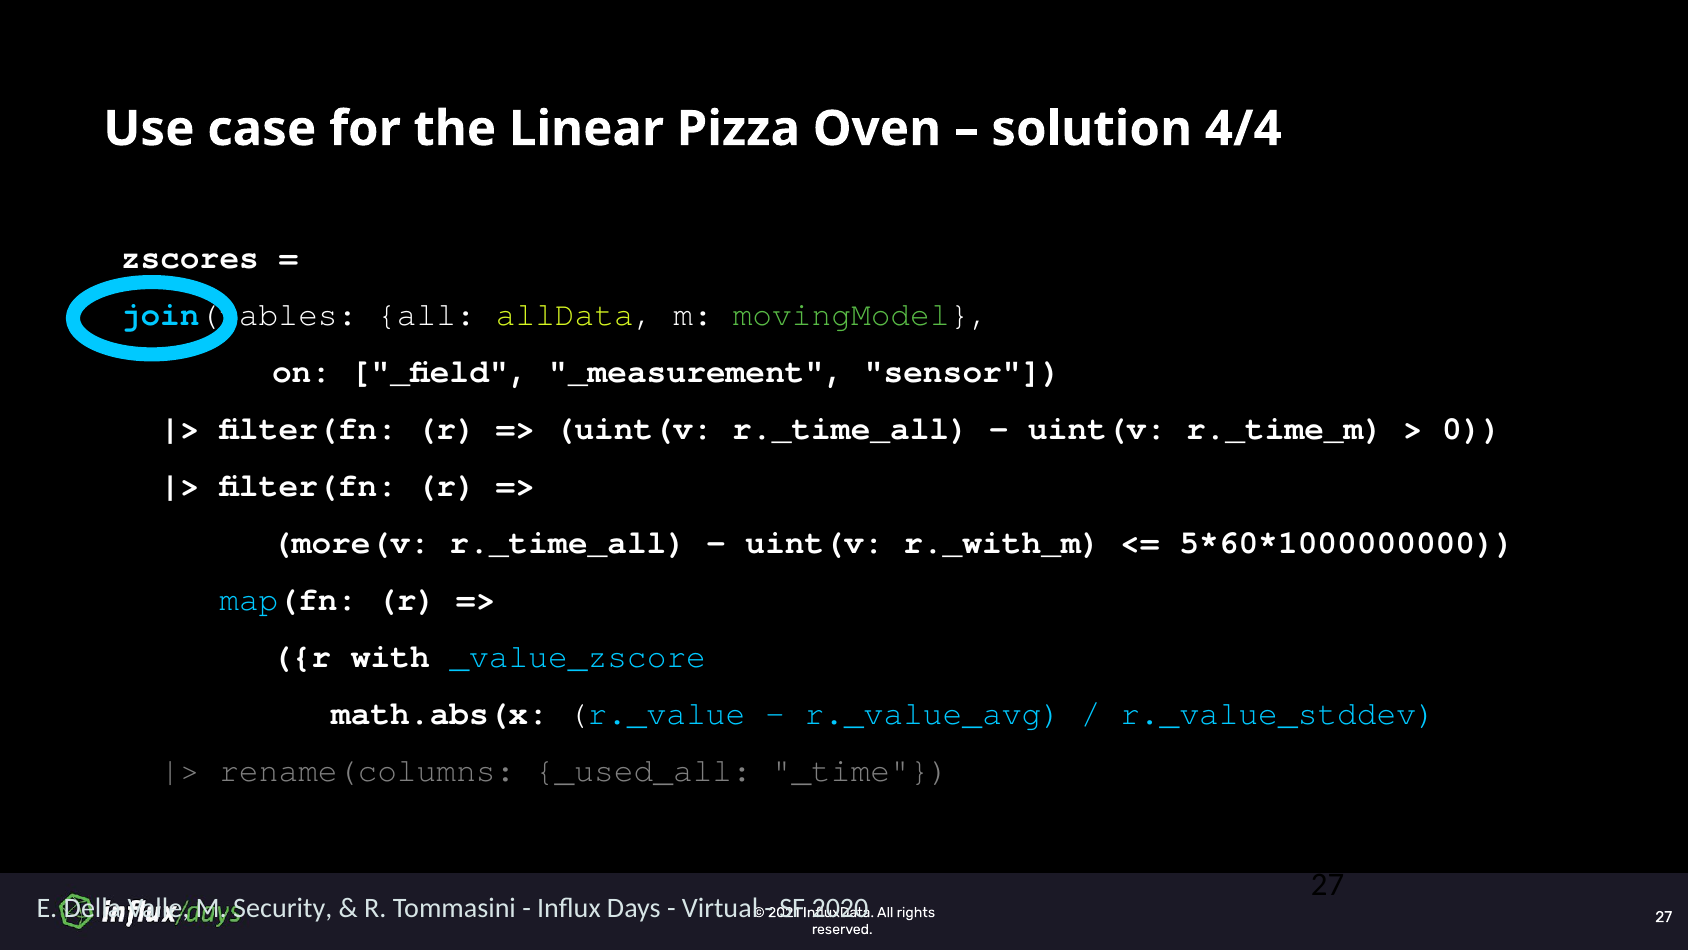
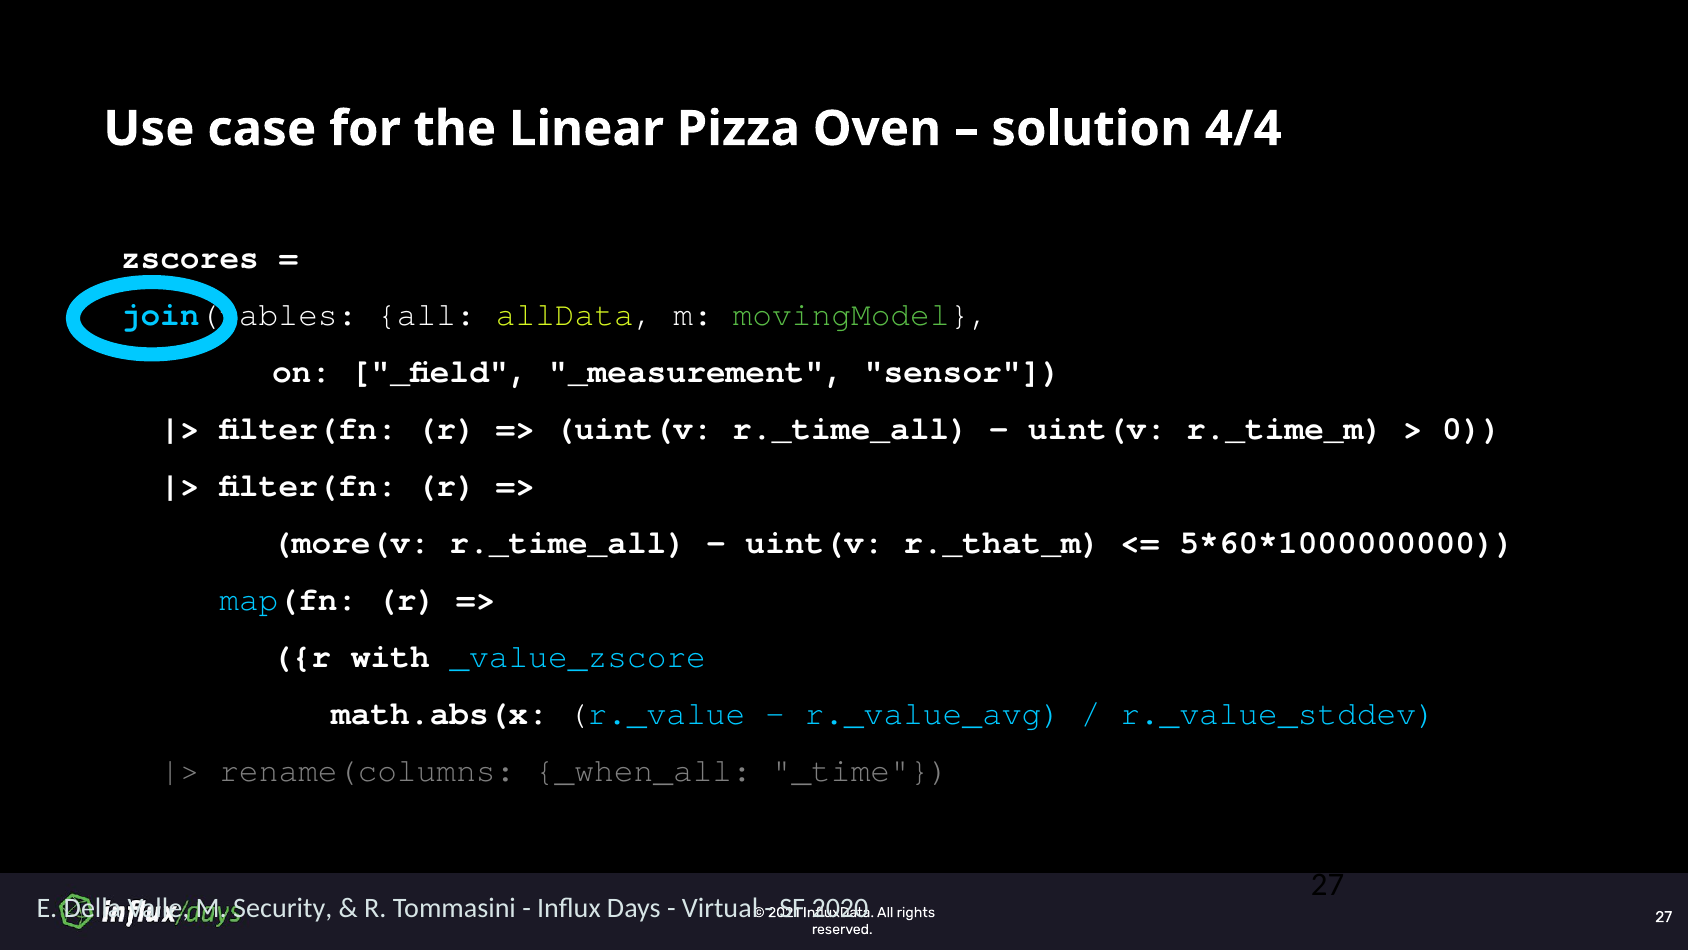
r._with_m: r._with_m -> r._that_m
_used_all: _used_all -> _when_all
